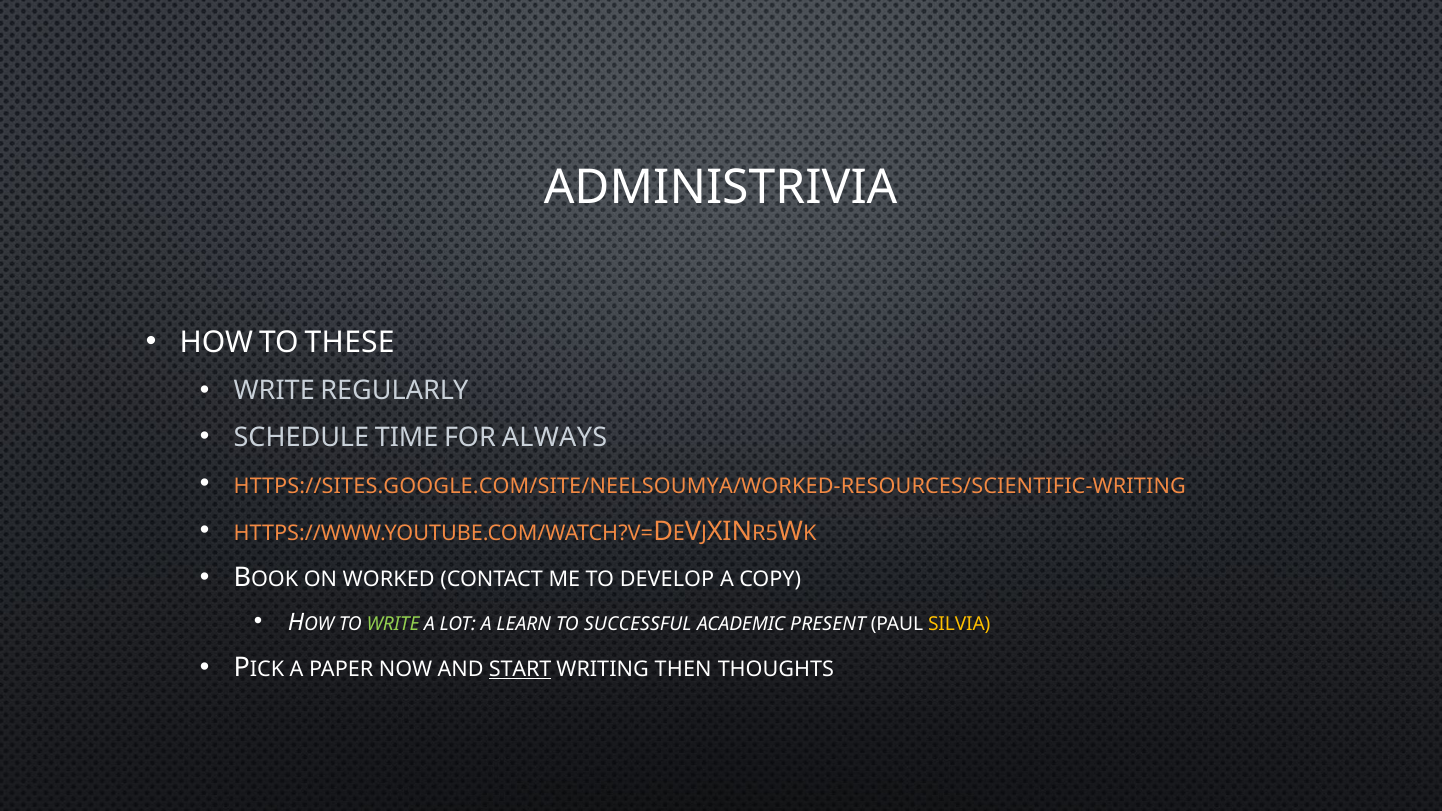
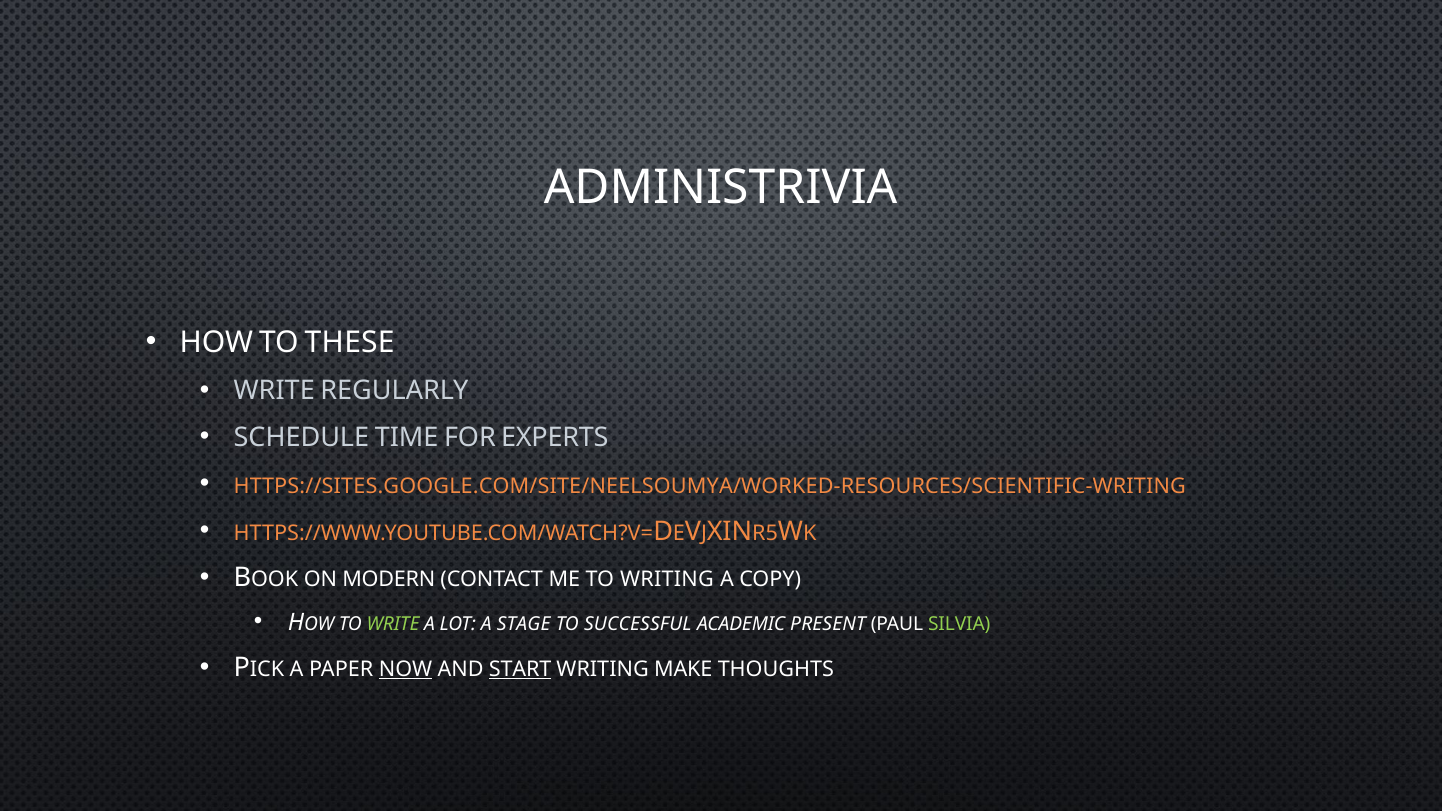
ALWAYS: ALWAYS -> EXPERTS
WORKED: WORKED -> MODERN
TO DEVELOP: DEVELOP -> WRITING
LEARN: LEARN -> STAGE
SILVIA colour: yellow -> light green
NOW underline: none -> present
THEN: THEN -> MAKE
